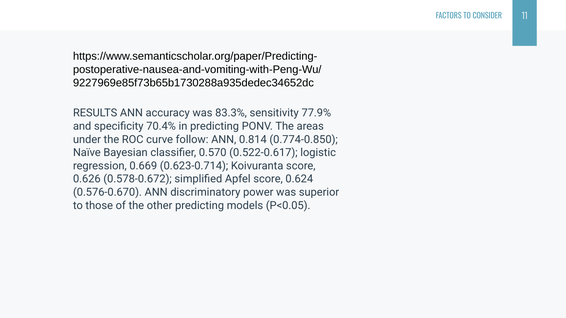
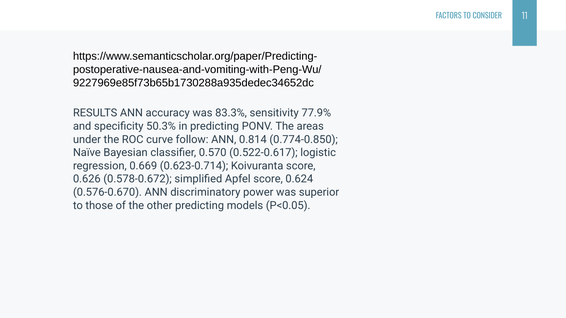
70.4%: 70.4% -> 50.3%
